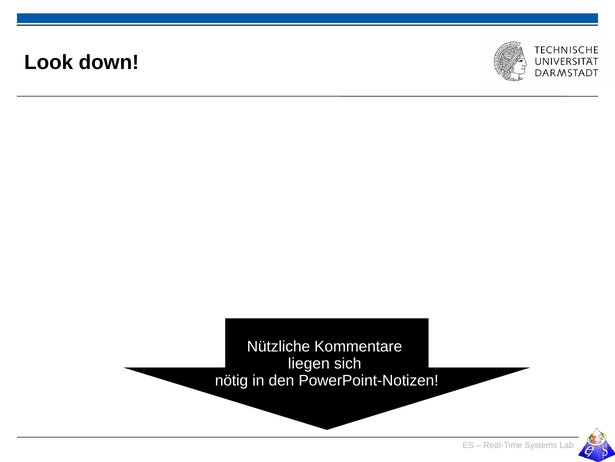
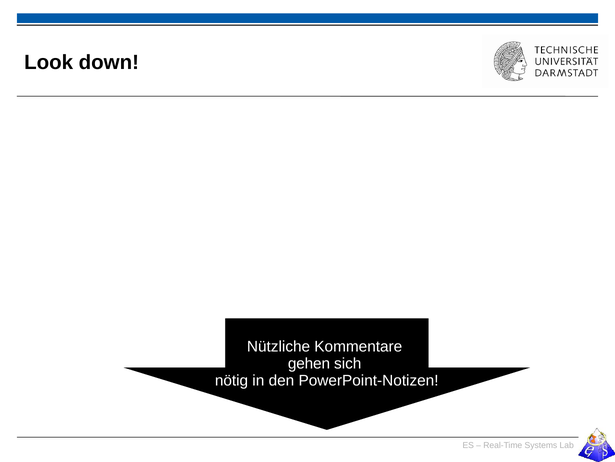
liegen: liegen -> gehen
